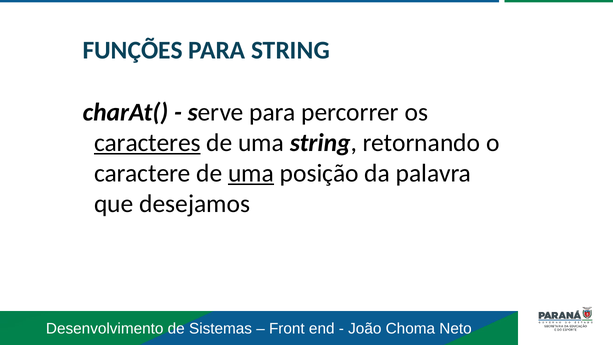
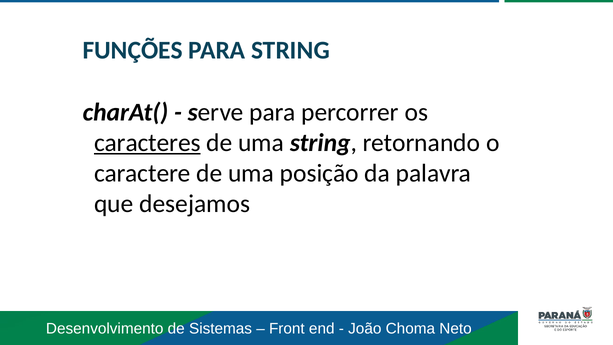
uma at (251, 173) underline: present -> none
